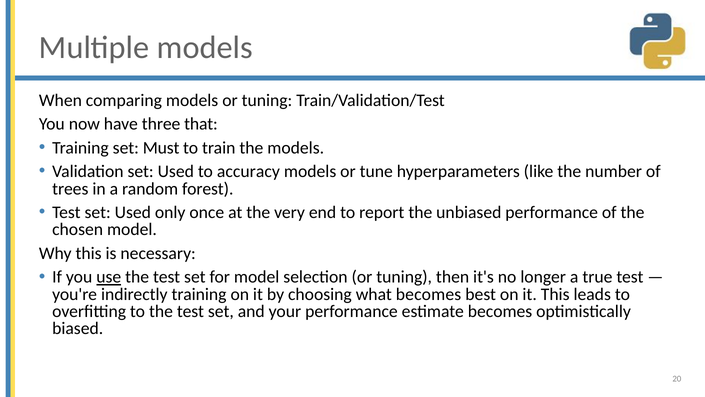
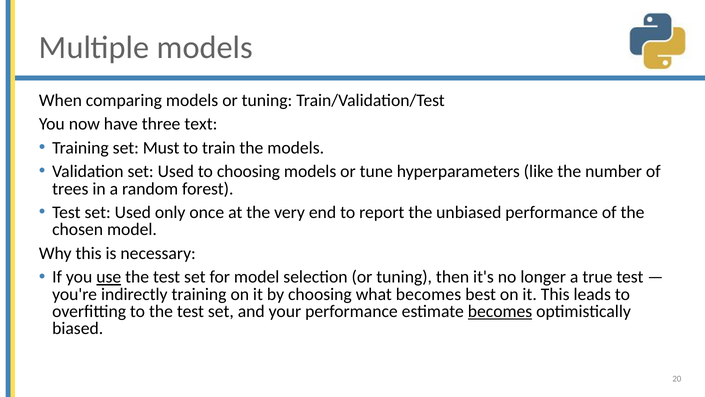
that: that -> text
to accuracy: accuracy -> choosing
becomes at (500, 311) underline: none -> present
